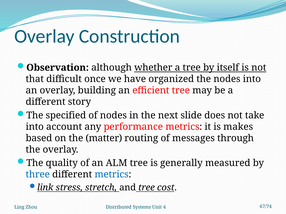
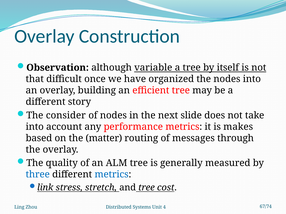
whether: whether -> variable
specified: specified -> consider
